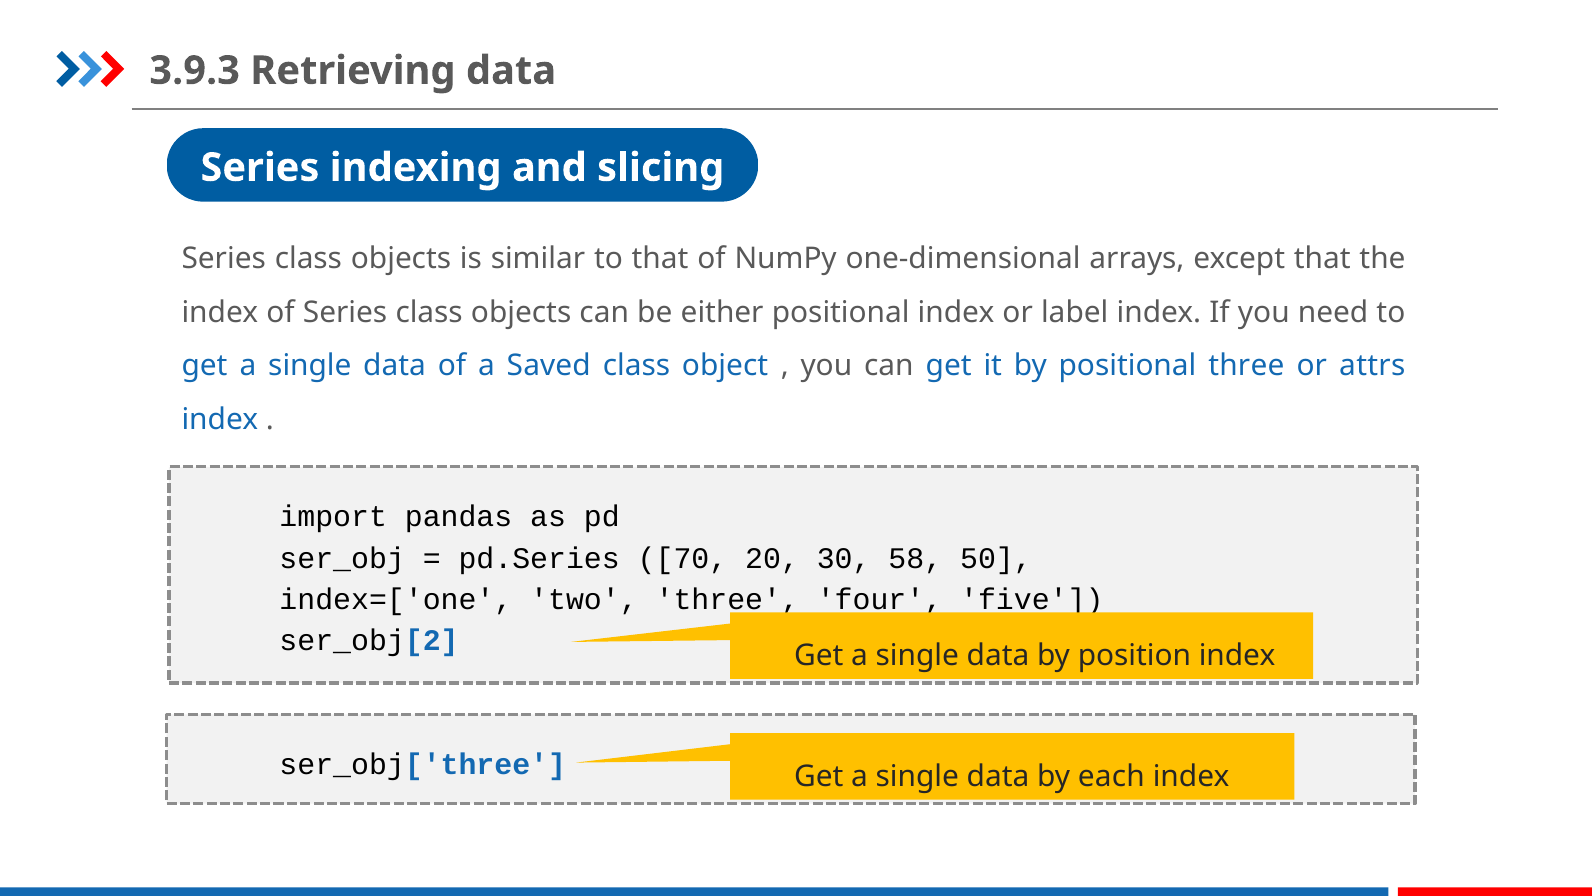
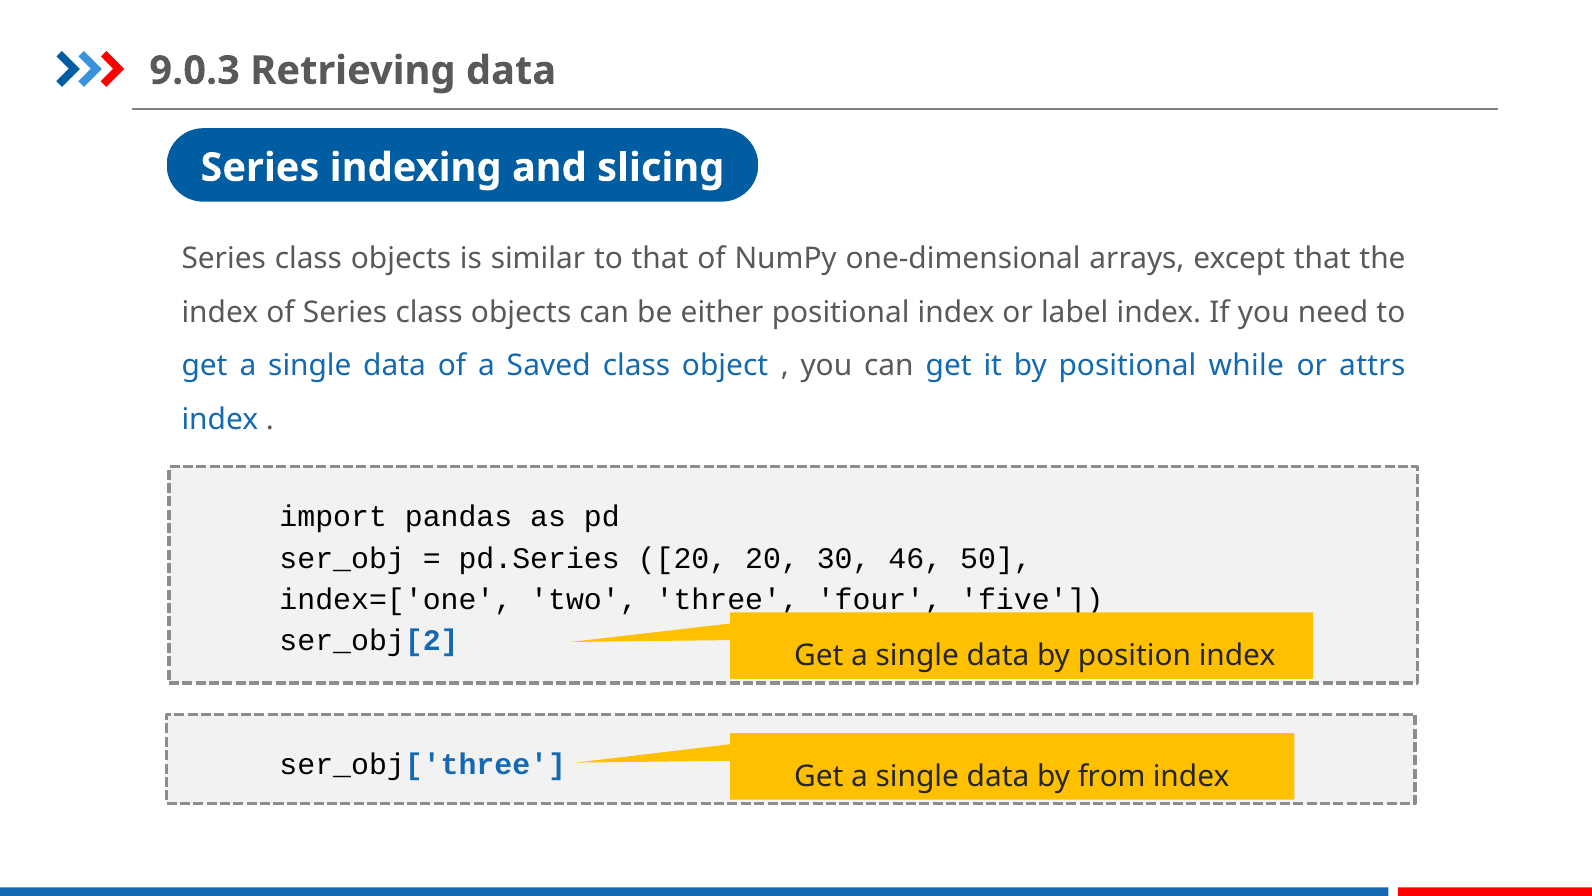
3.9.3: 3.9.3 -> 9.0.3
positional three: three -> while
pd.Series 70: 70 -> 20
58: 58 -> 46
each: each -> from
